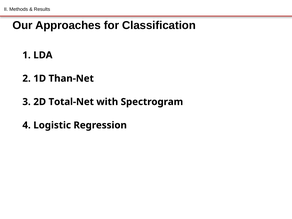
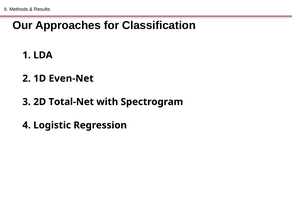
Than-Net: Than-Net -> Even-Net
